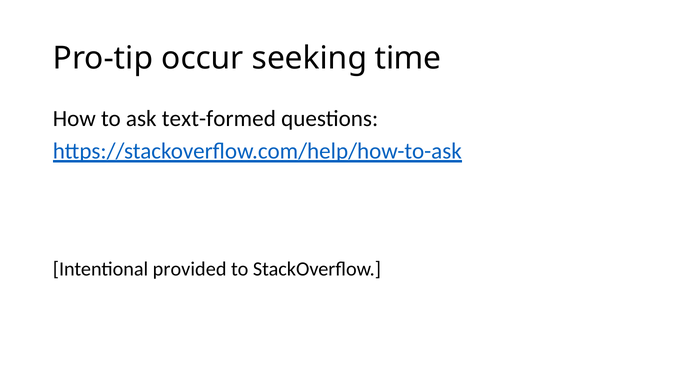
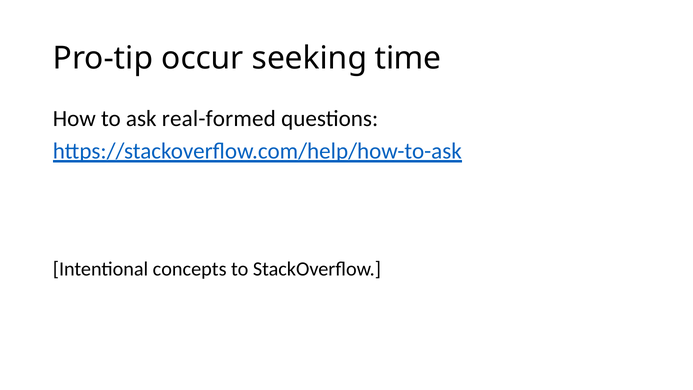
text-formed: text-formed -> real-formed
provided: provided -> concepts
